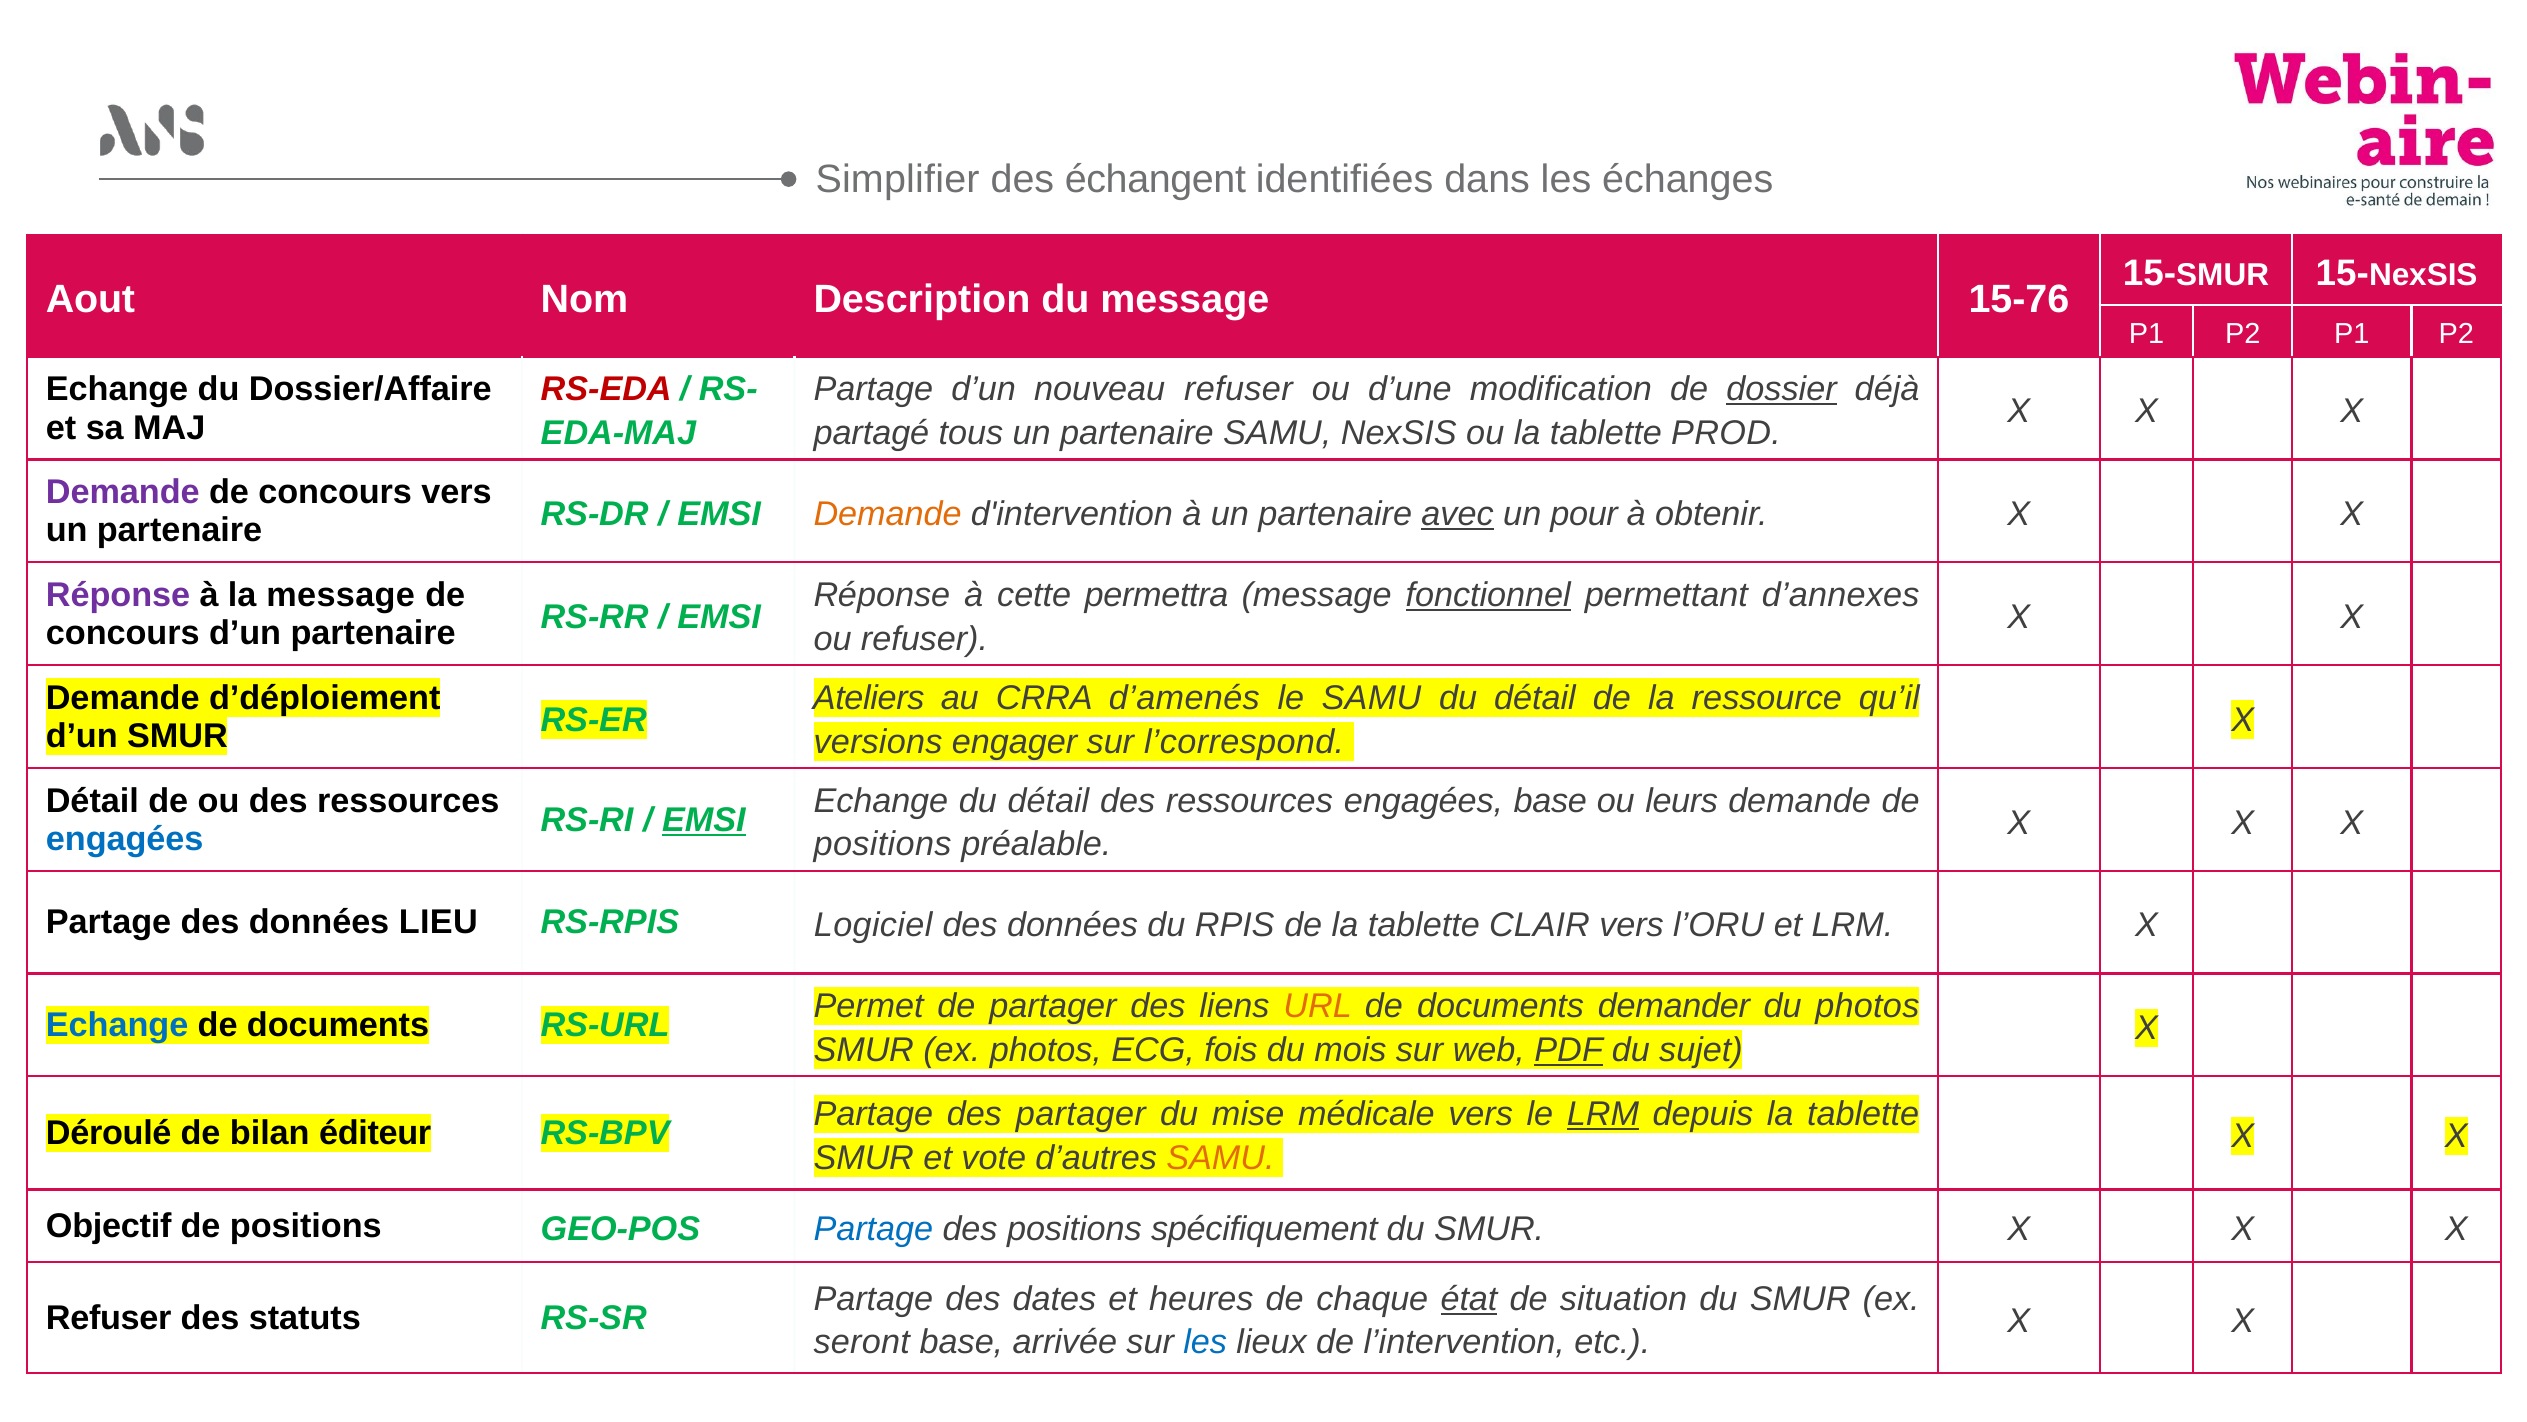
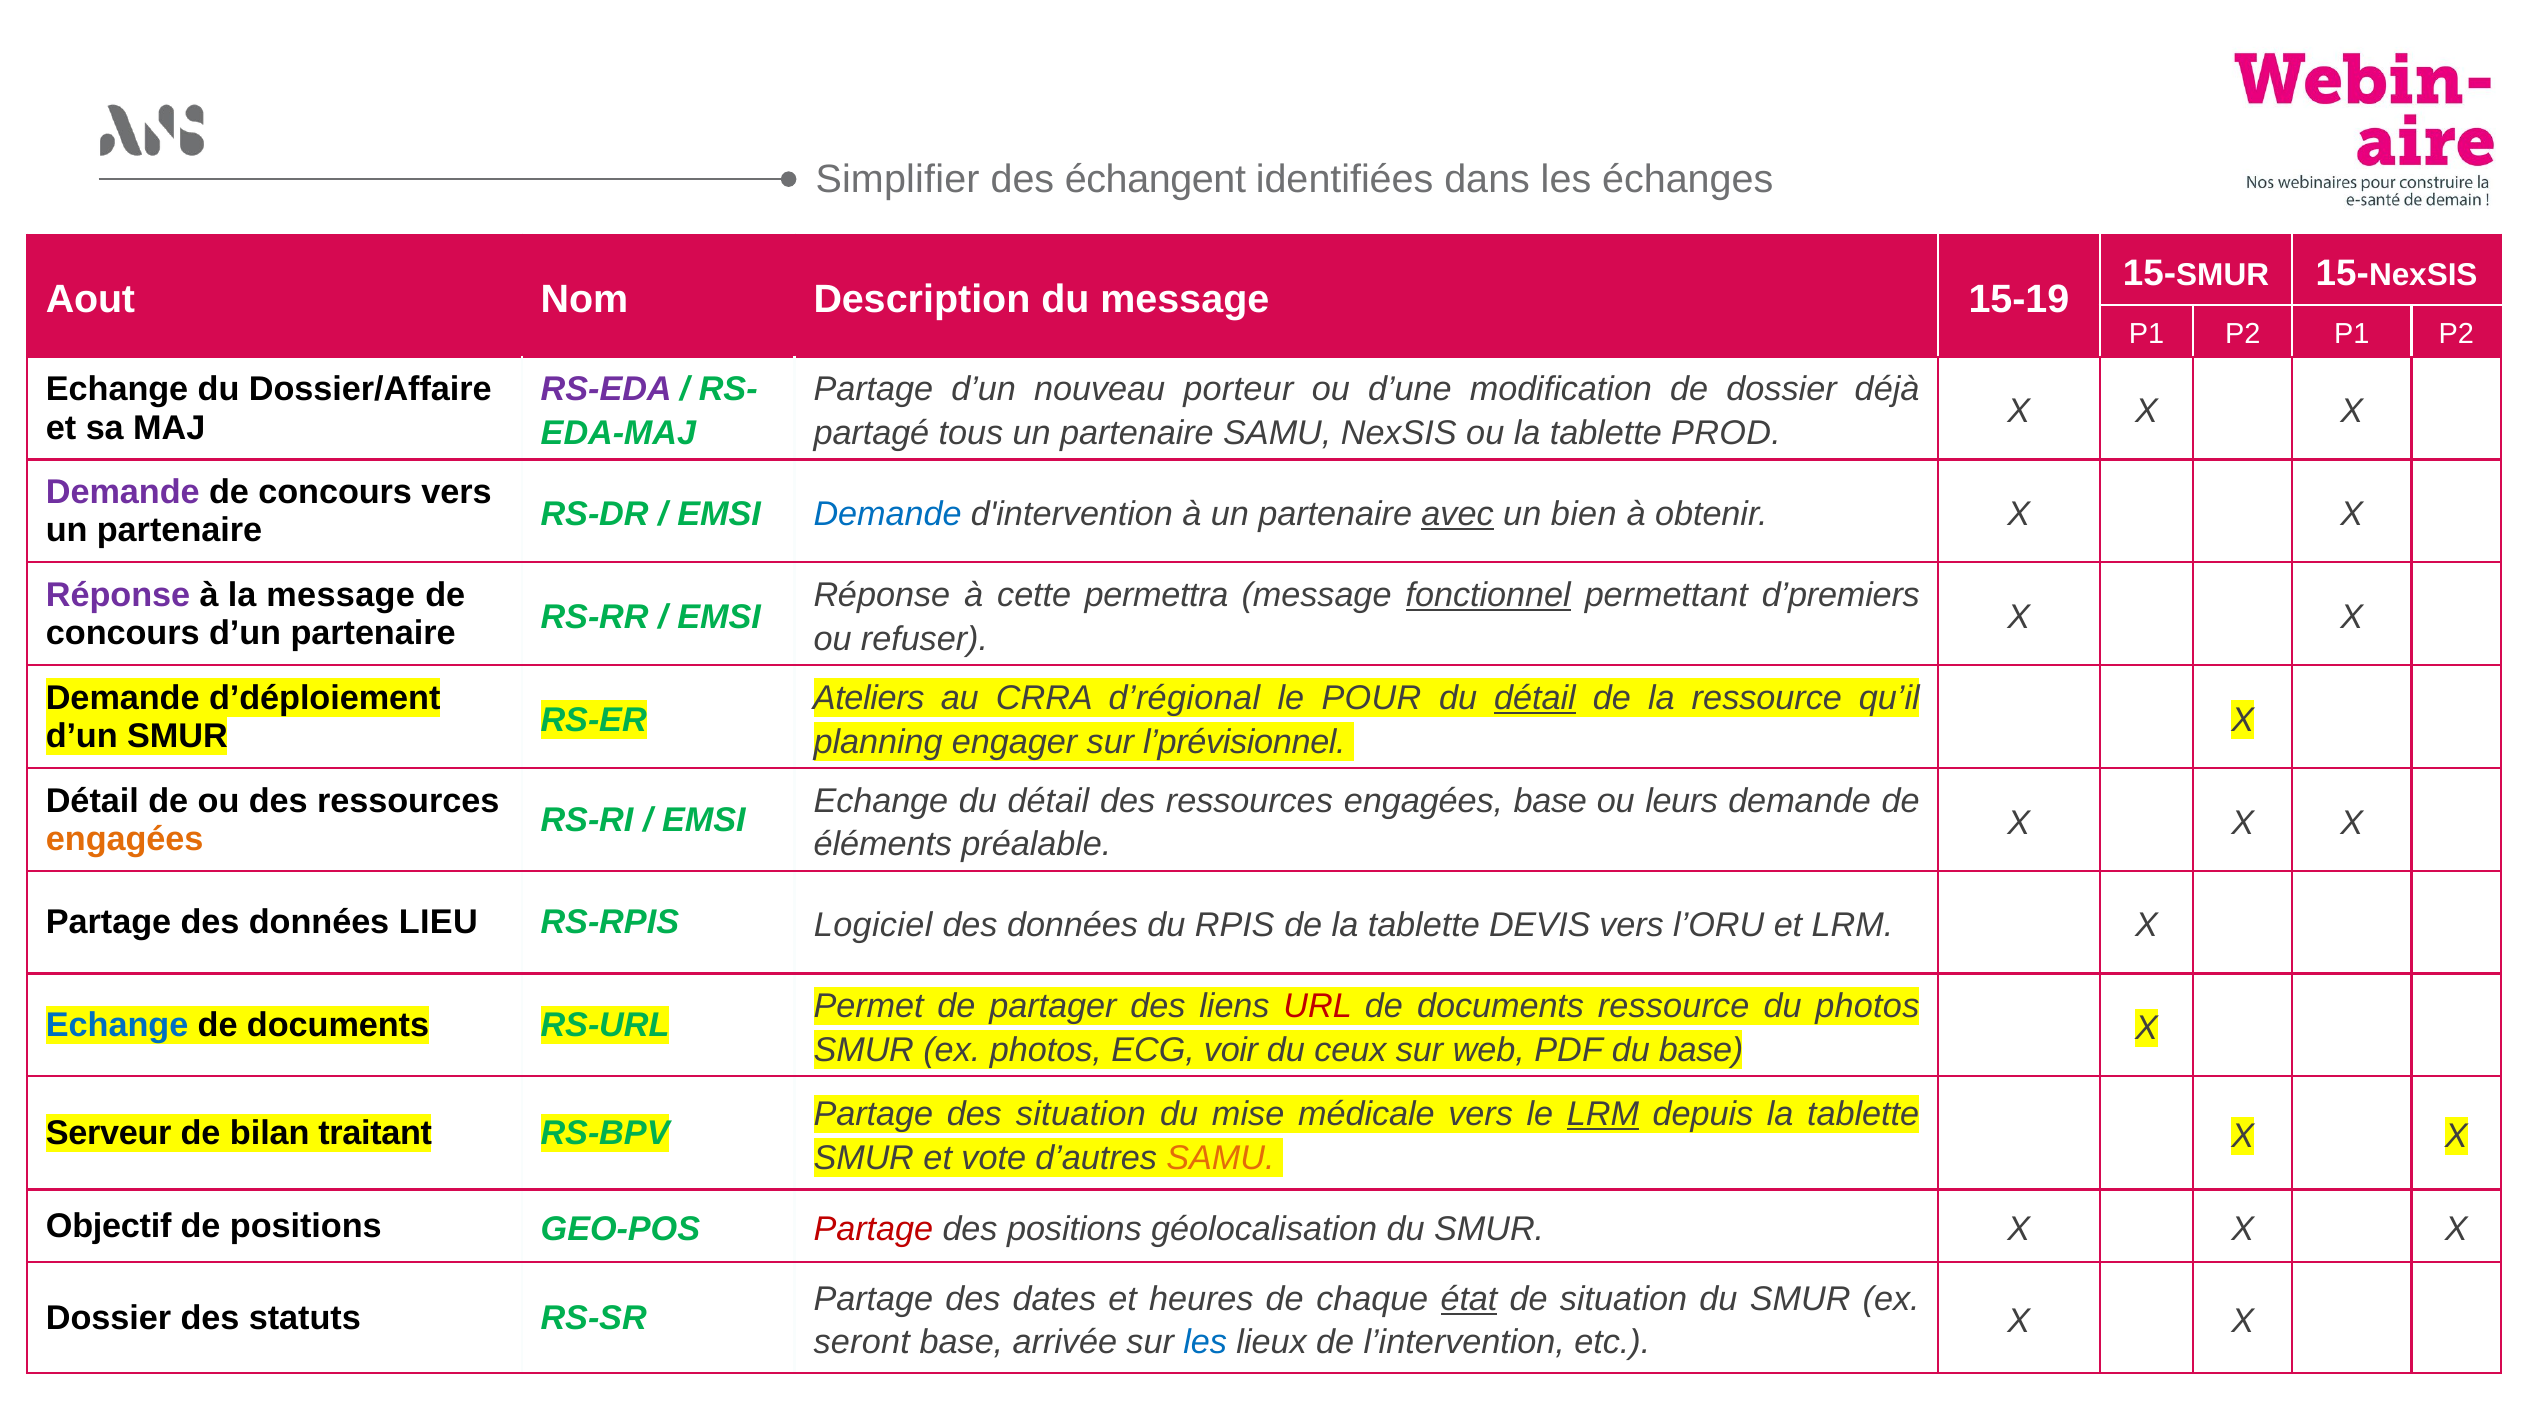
15-76: 15-76 -> 15-19
RS-EDA colour: red -> purple
nouveau refuser: refuser -> porteur
dossier at (1782, 389) underline: present -> none
Demande at (888, 514) colour: orange -> blue
pour: pour -> bien
d’annexes: d’annexes -> d’premiers
d’amenés: d’amenés -> d’régional
le SAMU: SAMU -> POUR
détail at (1535, 698) underline: none -> present
versions: versions -> planning
l’correspond: l’correspond -> l’prévisionnel
EMSI at (704, 820) underline: present -> none
engagées at (125, 839) colour: blue -> orange
positions at (883, 844): positions -> éléments
CLAIR: CLAIR -> DEVIS
URL colour: orange -> red
documents demander: demander -> ressource
fois: fois -> voir
mois: mois -> ceux
PDF underline: present -> none
du sujet: sujet -> base
des partager: partager -> situation
Déroulé: Déroulé -> Serveur
éditeur: éditeur -> traitant
Partage at (873, 1229) colour: blue -> red
spécifiquement: spécifiquement -> géolocalisation
Refuser at (109, 1318): Refuser -> Dossier
